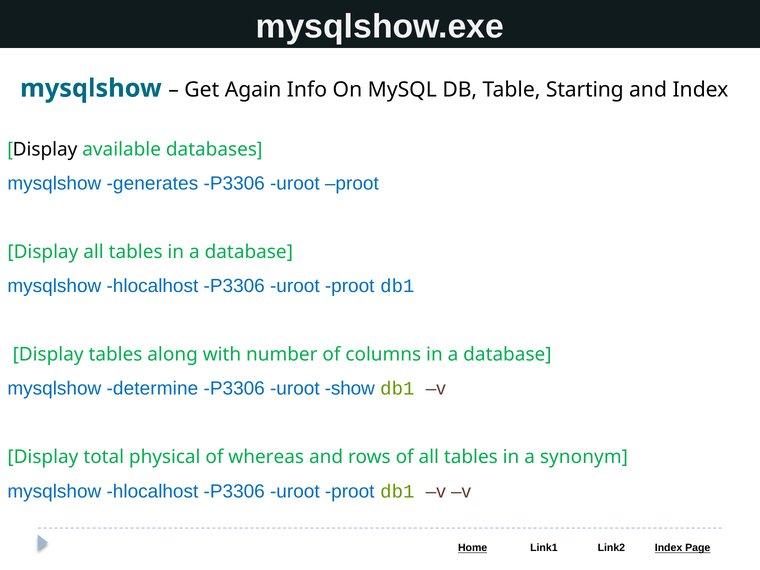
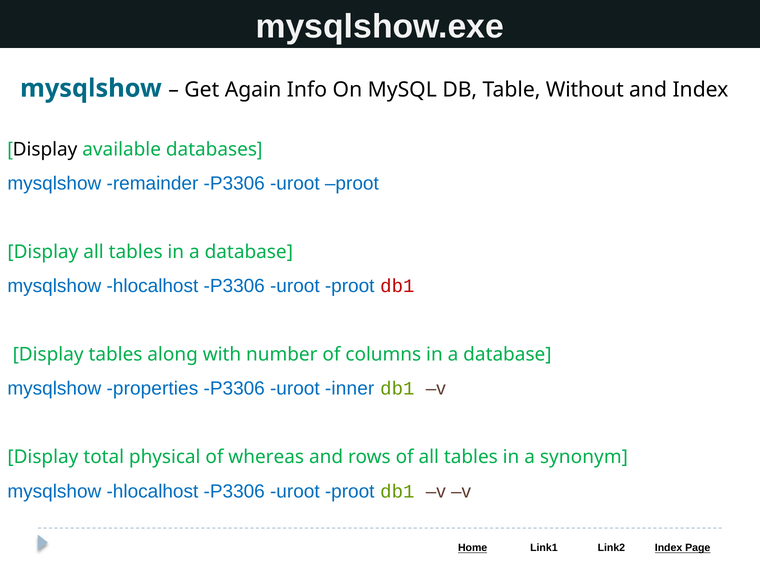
Starting: Starting -> Without
generates: generates -> remainder
db1 at (397, 286) colour: blue -> red
determine: determine -> properties
show: show -> inner
